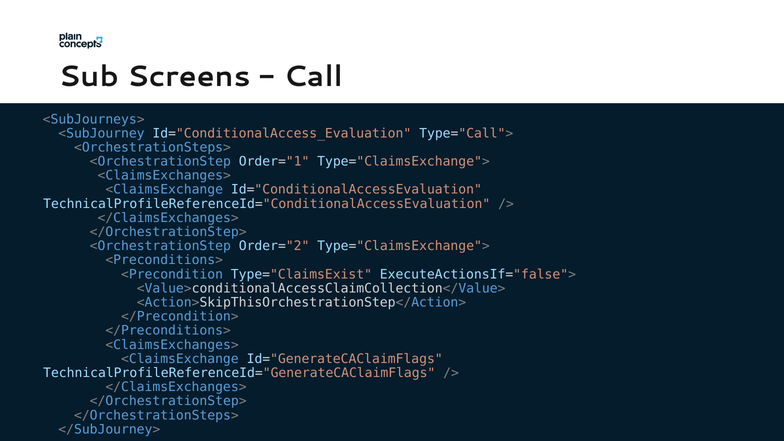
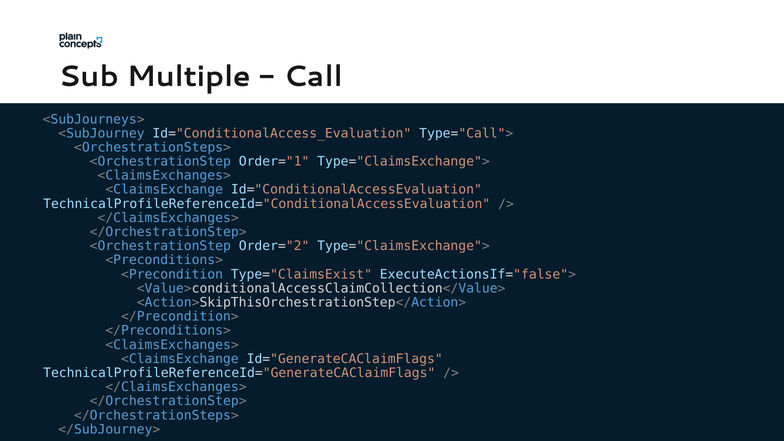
Screens: Screens -> Multiple
